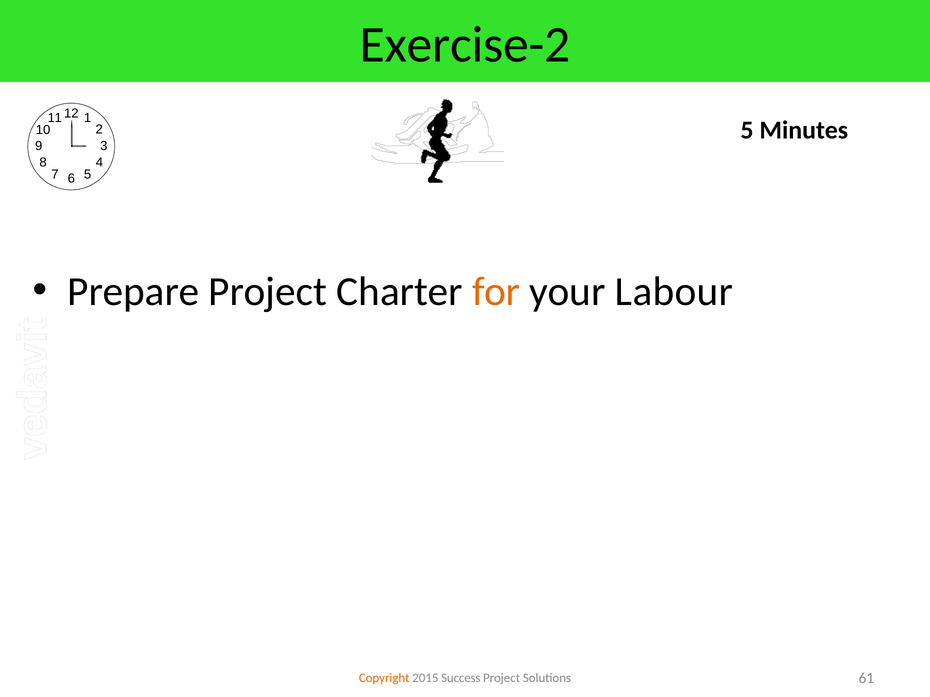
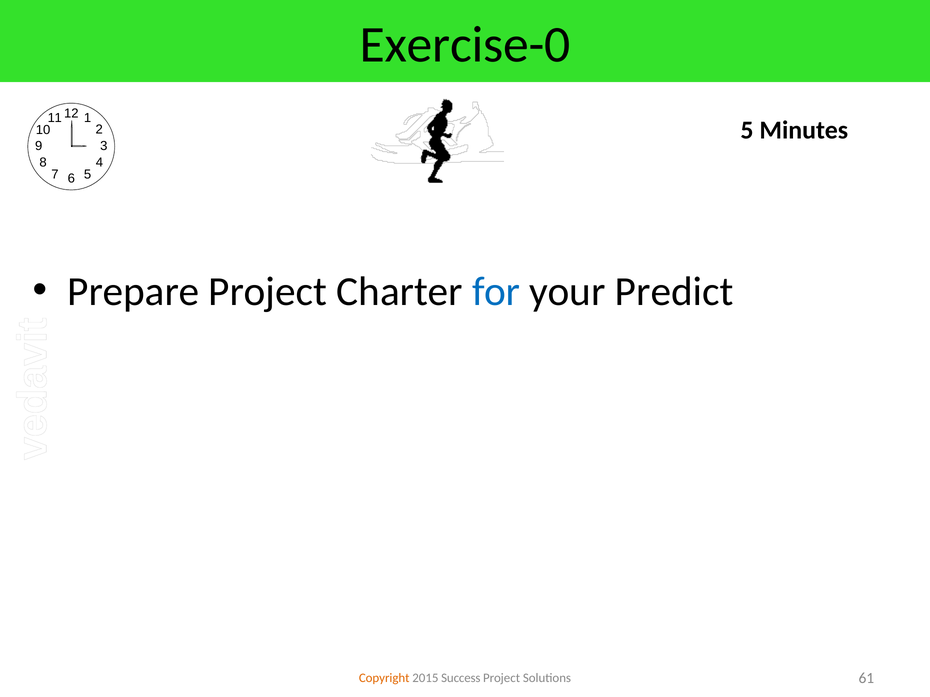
Exercise-2: Exercise-2 -> Exercise-0
for colour: orange -> blue
Labour: Labour -> Predict
